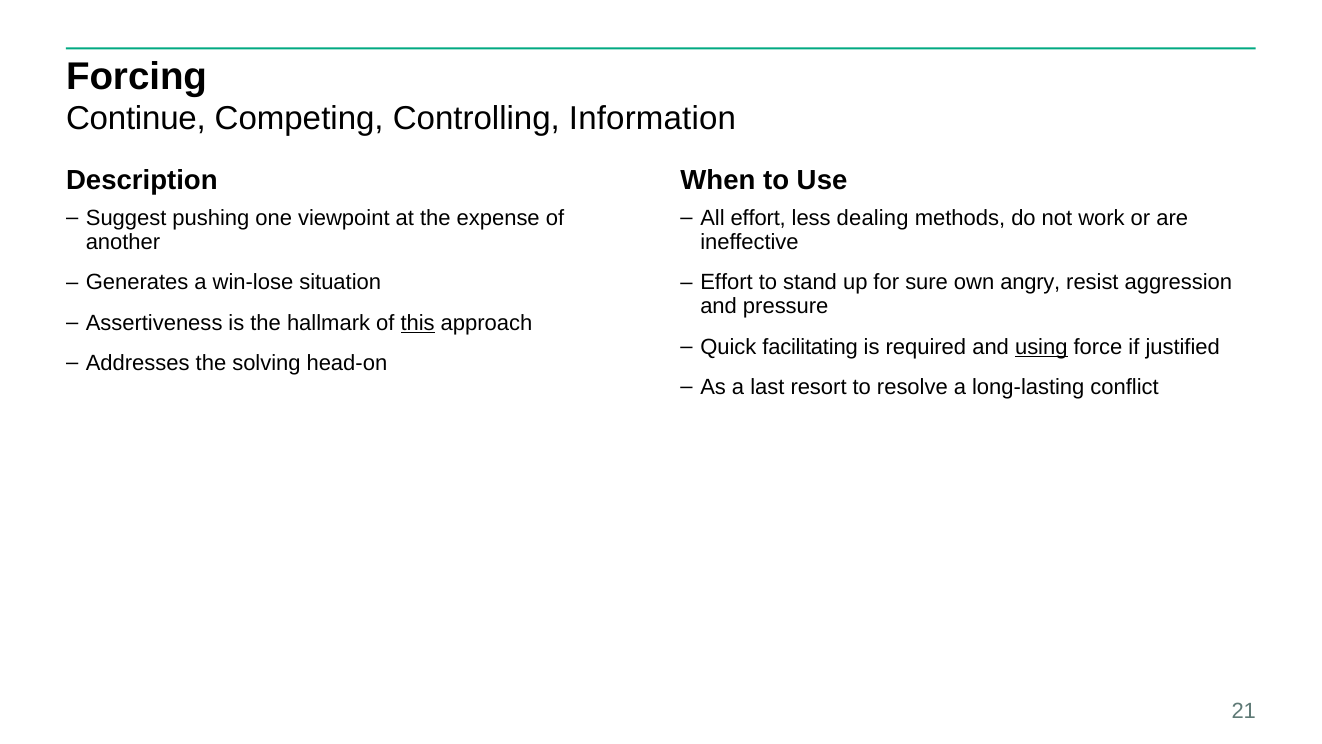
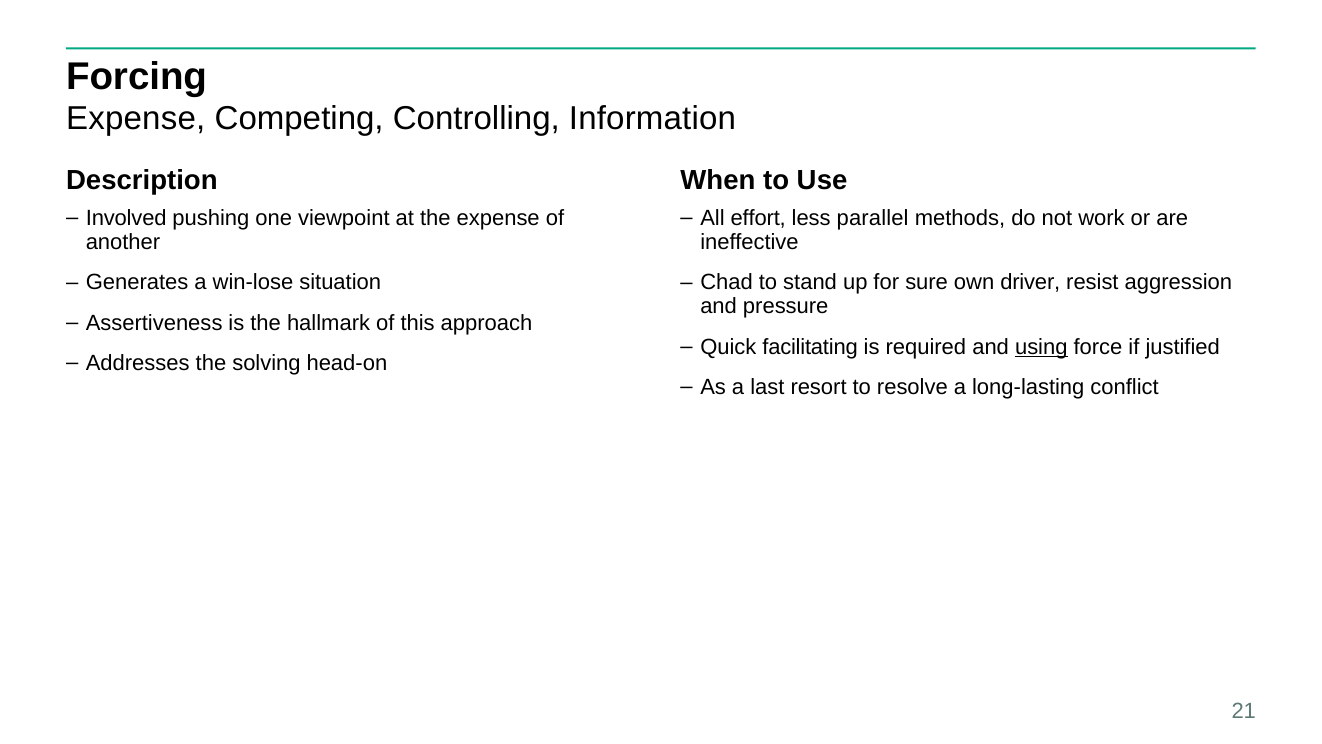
Continue at (136, 119): Continue -> Expense
Suggest: Suggest -> Involved
dealing: dealing -> parallel
Effort at (727, 283): Effort -> Chad
angry: angry -> driver
this underline: present -> none
